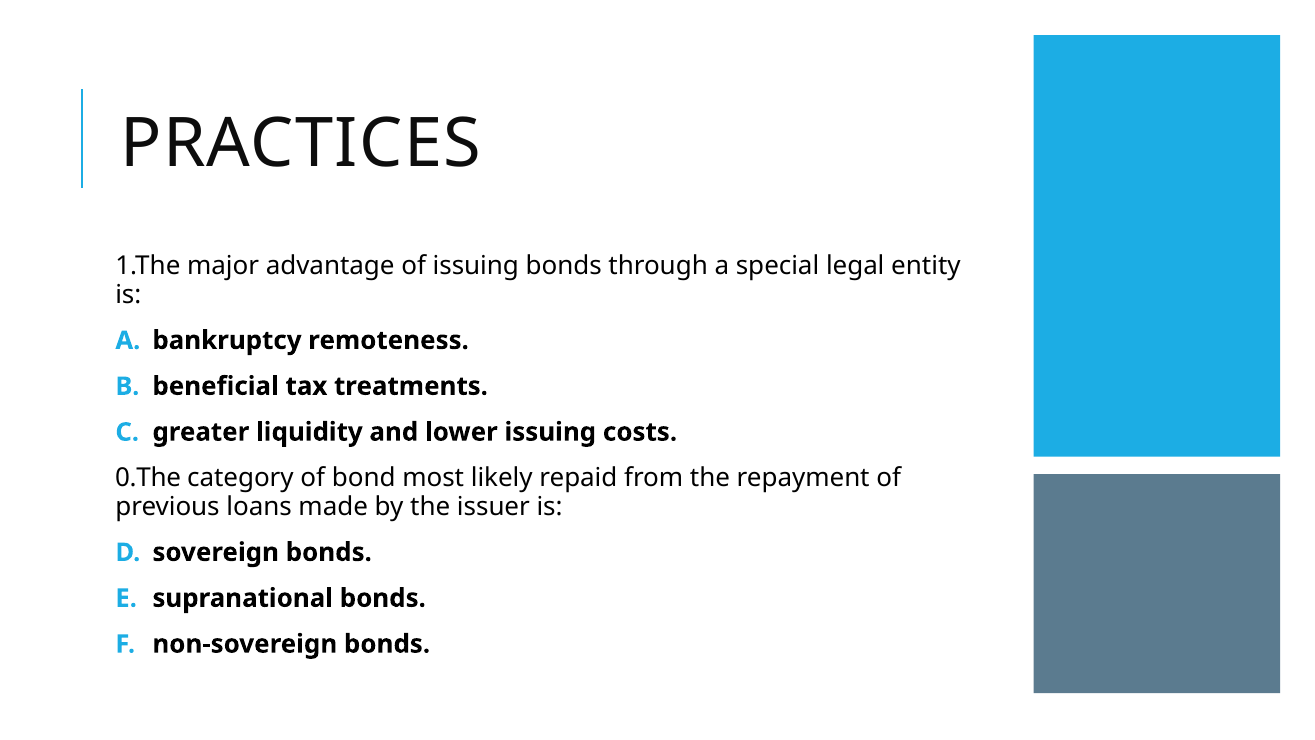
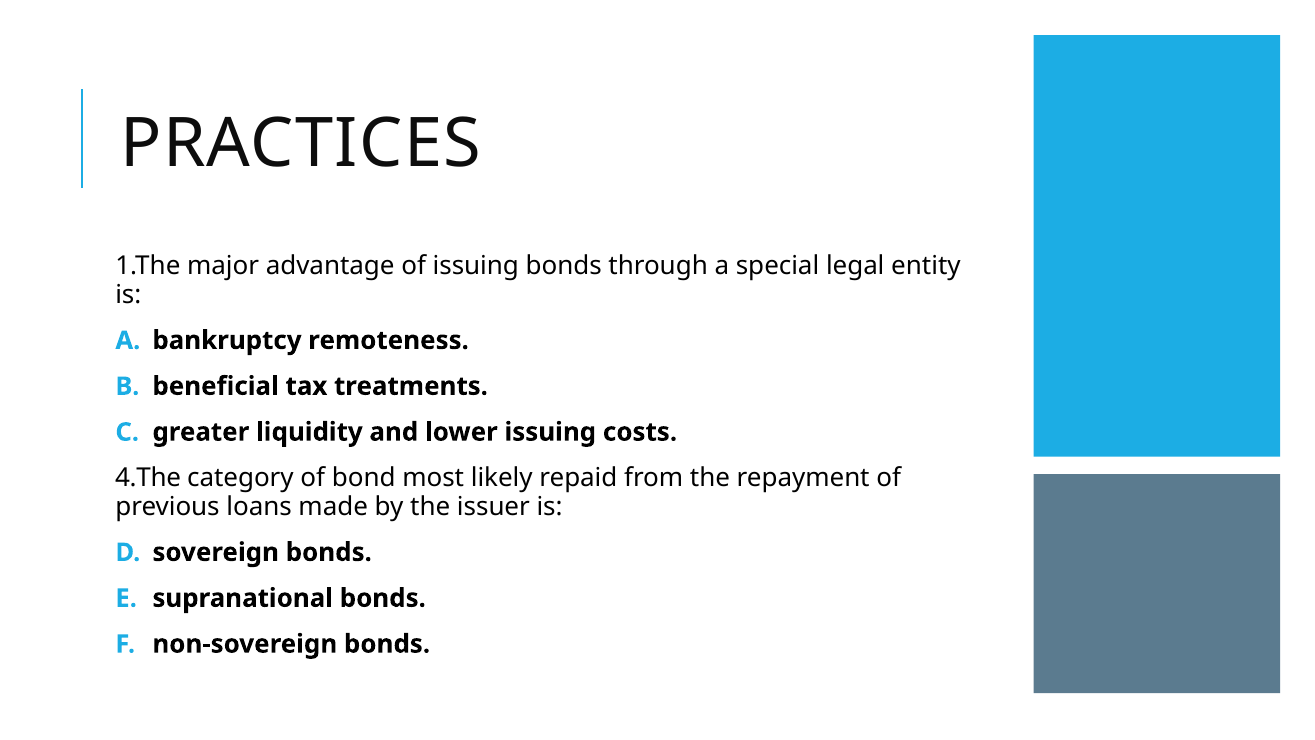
0.The: 0.The -> 4.The
